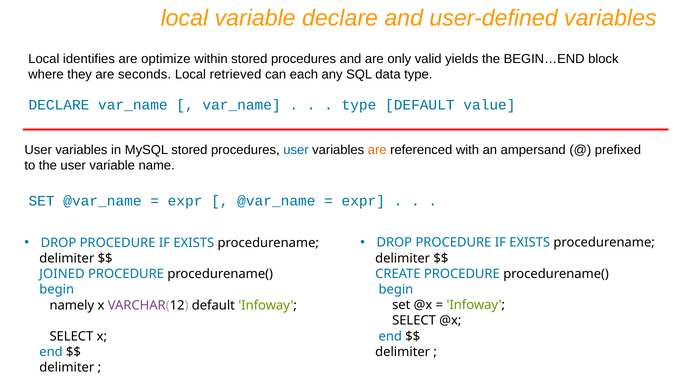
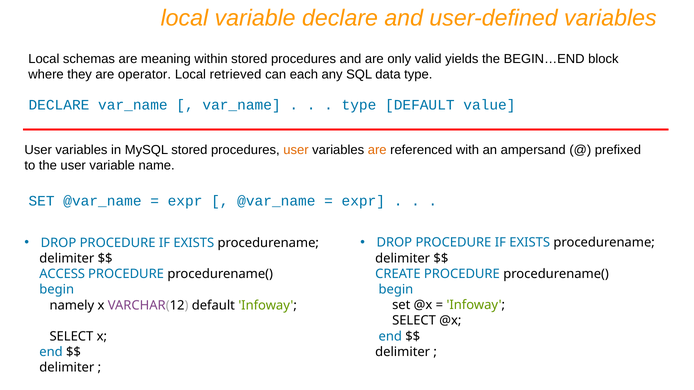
identifies: identifies -> schemas
optimize: optimize -> meaning
seconds: seconds -> operator
user at (296, 150) colour: blue -> orange
JOINED: JOINED -> ACCESS
